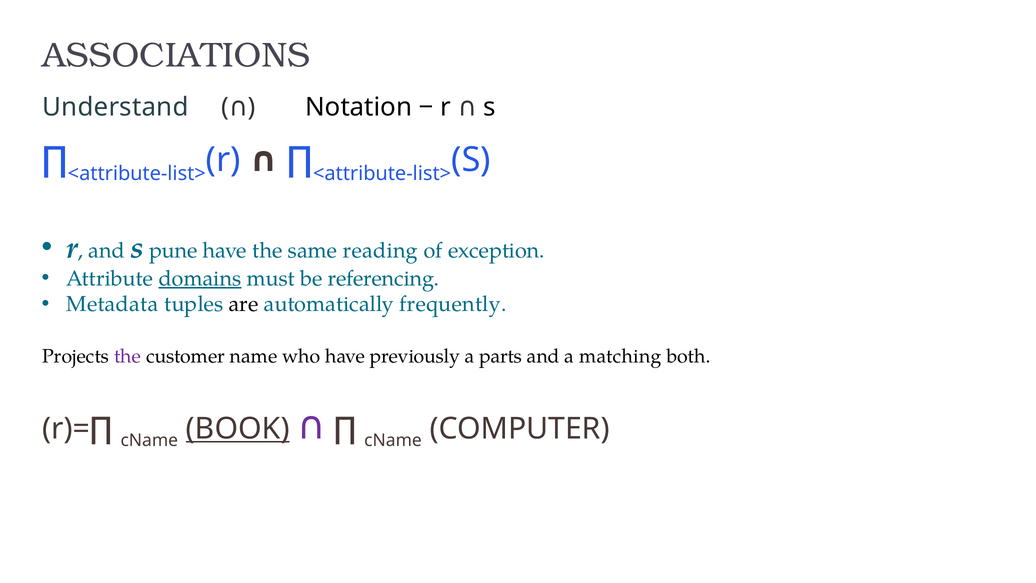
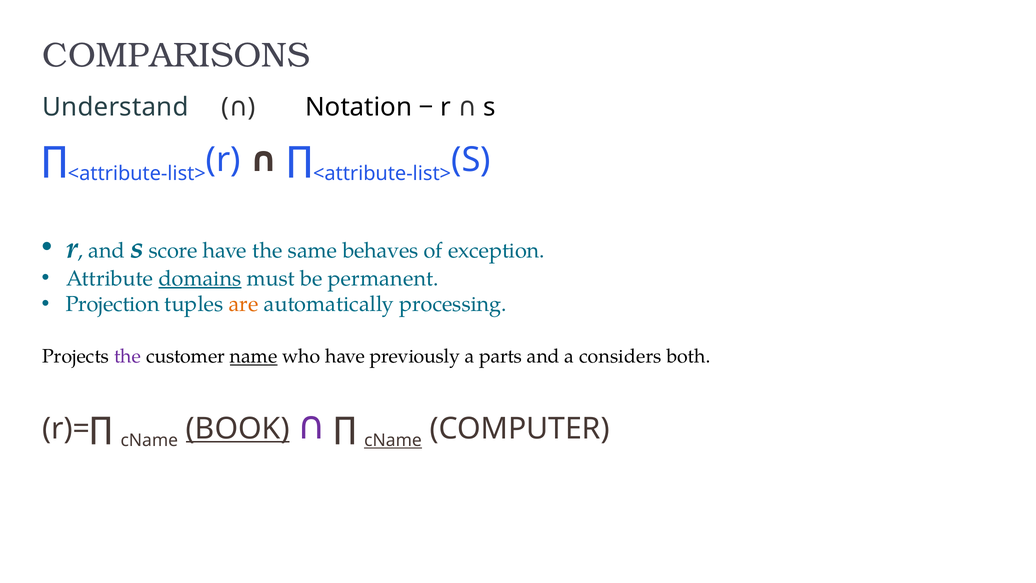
ASSOCIATIONS: ASSOCIATIONS -> COMPARISONS
pune: pune -> score
reading: reading -> behaves
referencing: referencing -> permanent
Metadata: Metadata -> Projection
are colour: black -> orange
frequently: frequently -> processing
name underline: none -> present
matching: matching -> considers
cName at (393, 440) underline: none -> present
